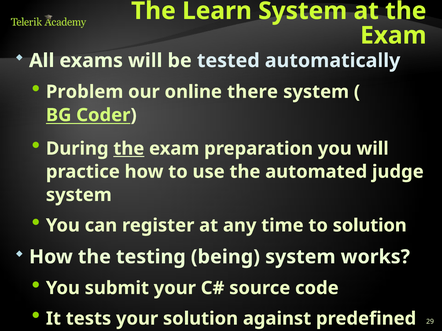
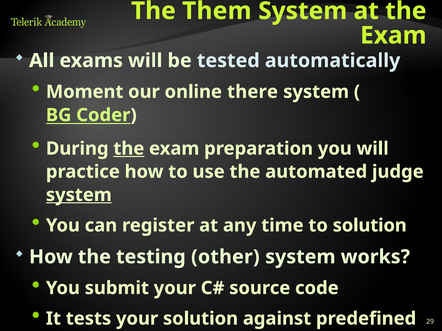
Learn: Learn -> Them
Problem: Problem -> Moment
system at (79, 195) underline: none -> present
being: being -> other
